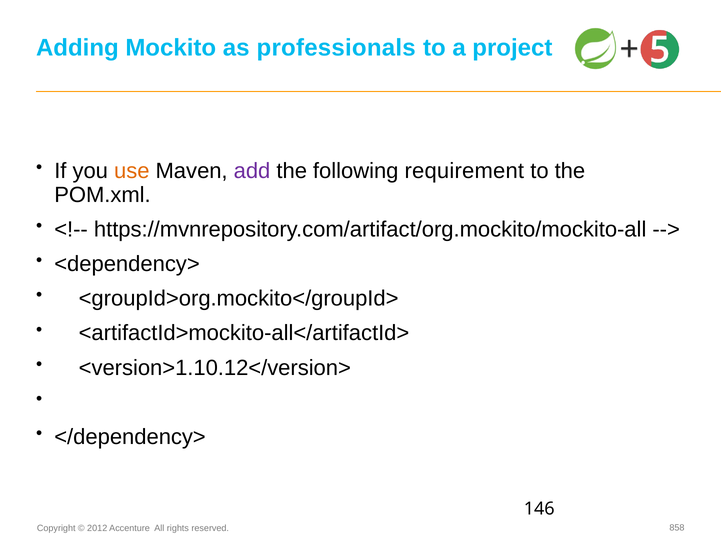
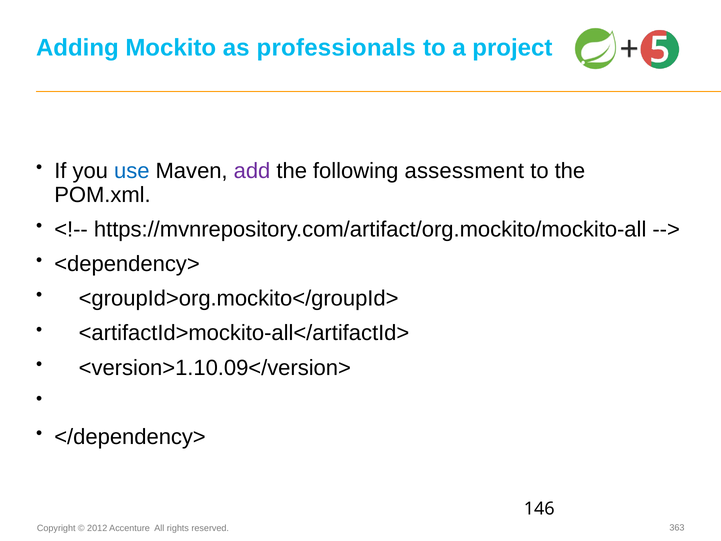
use colour: orange -> blue
requirement: requirement -> assessment
<version>1.10.12</version>: <version>1.10.12</version> -> <version>1.10.09</version>
858: 858 -> 363
